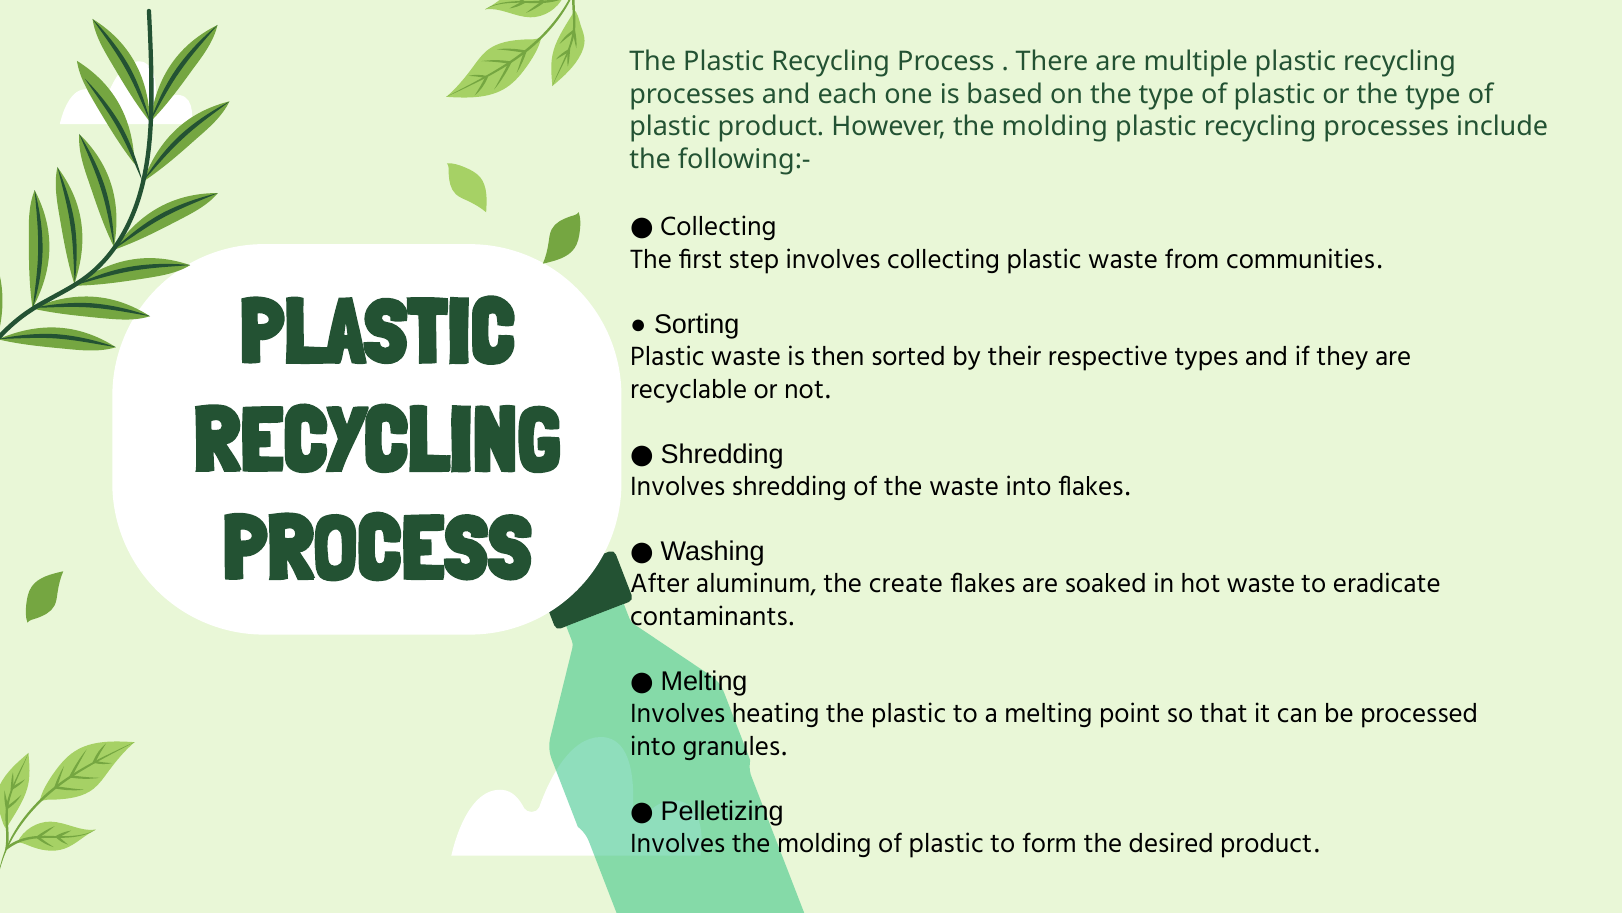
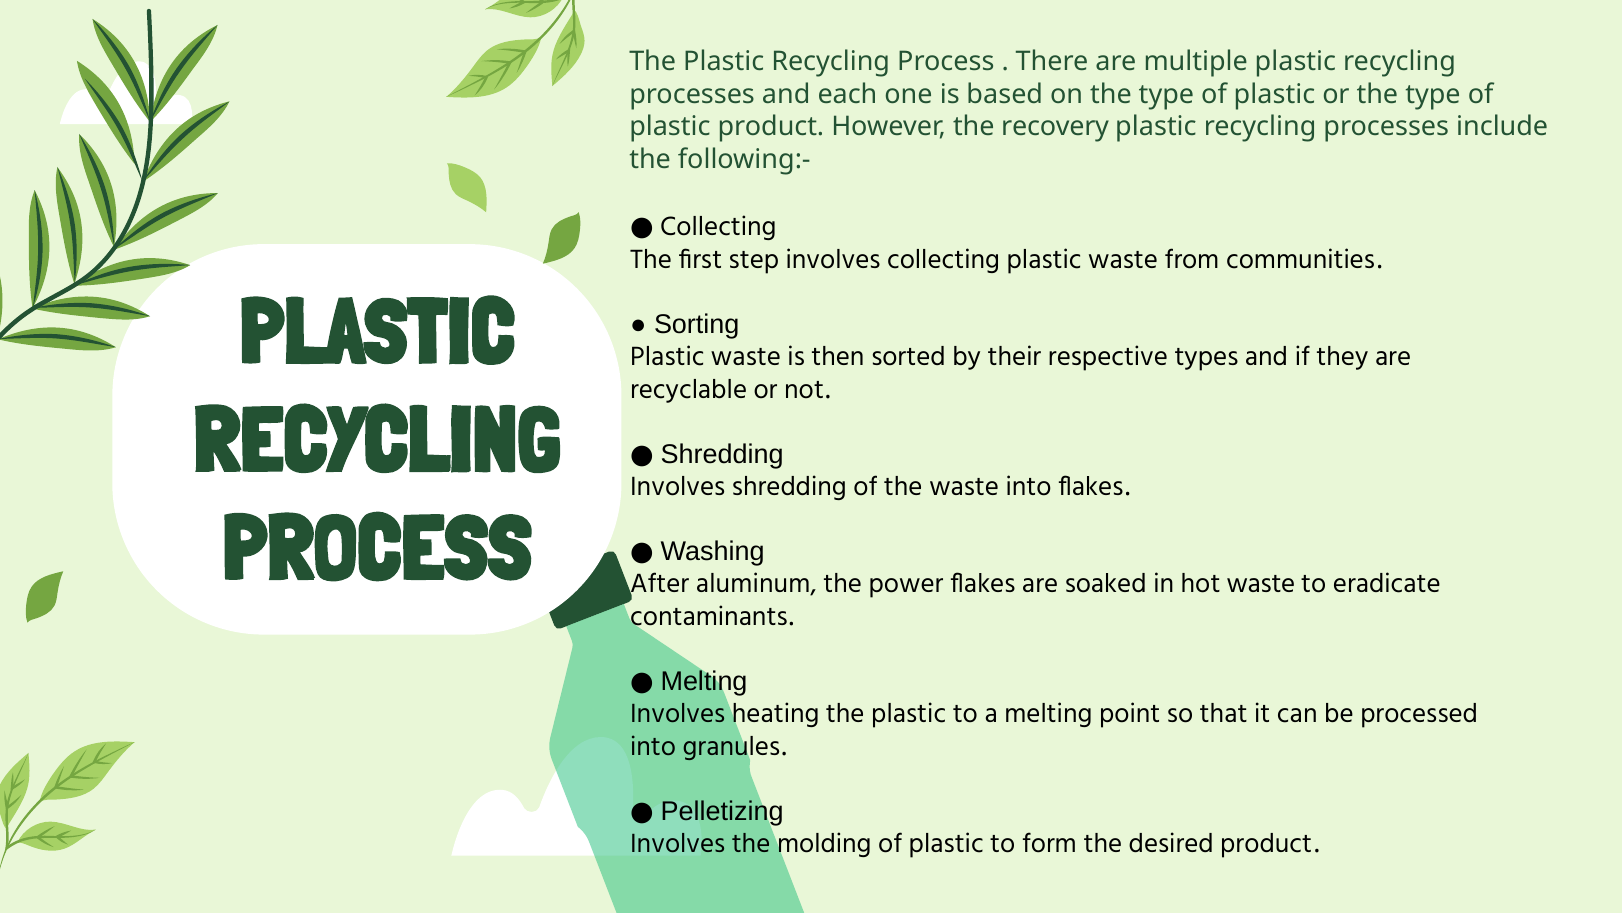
However the molding: molding -> recovery
create: create -> power
